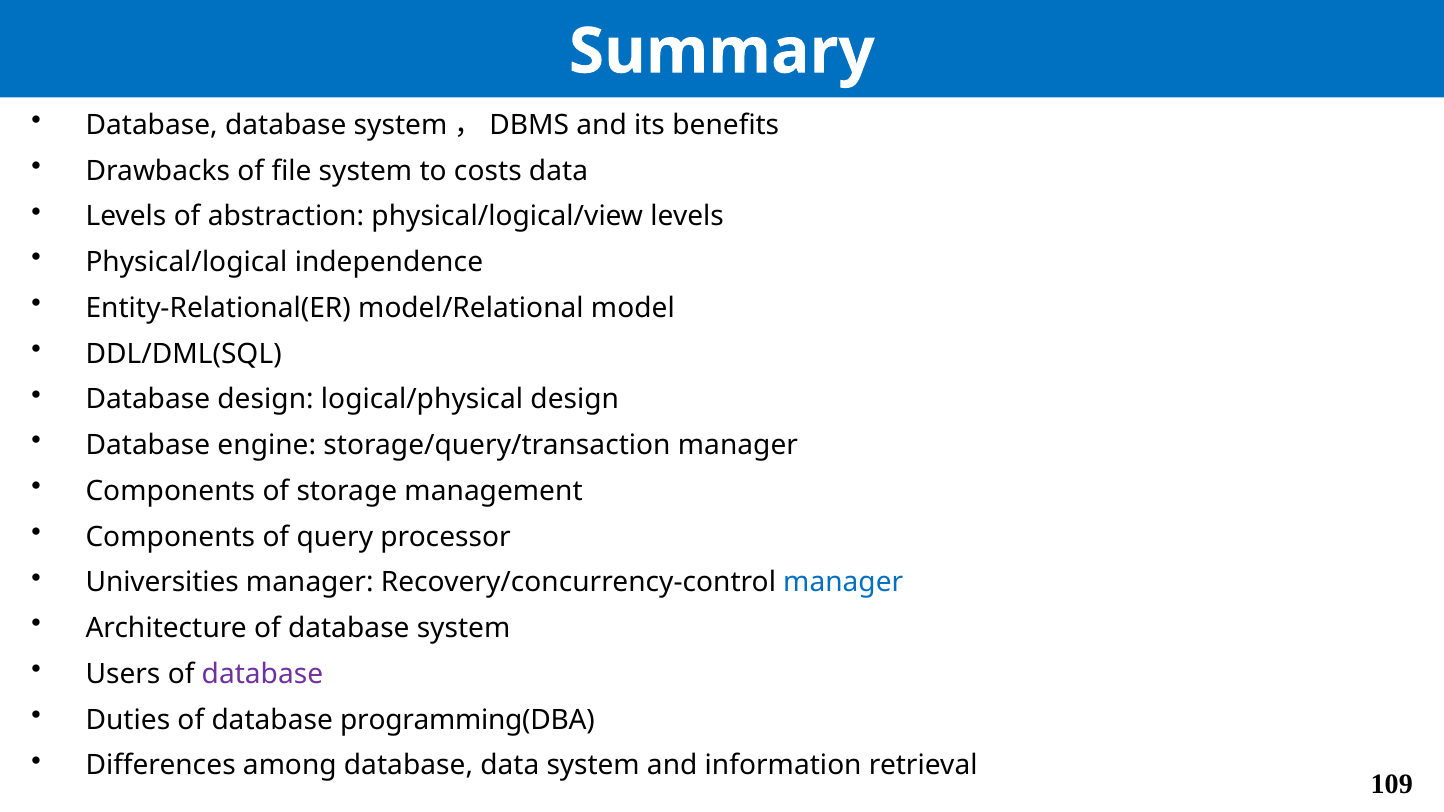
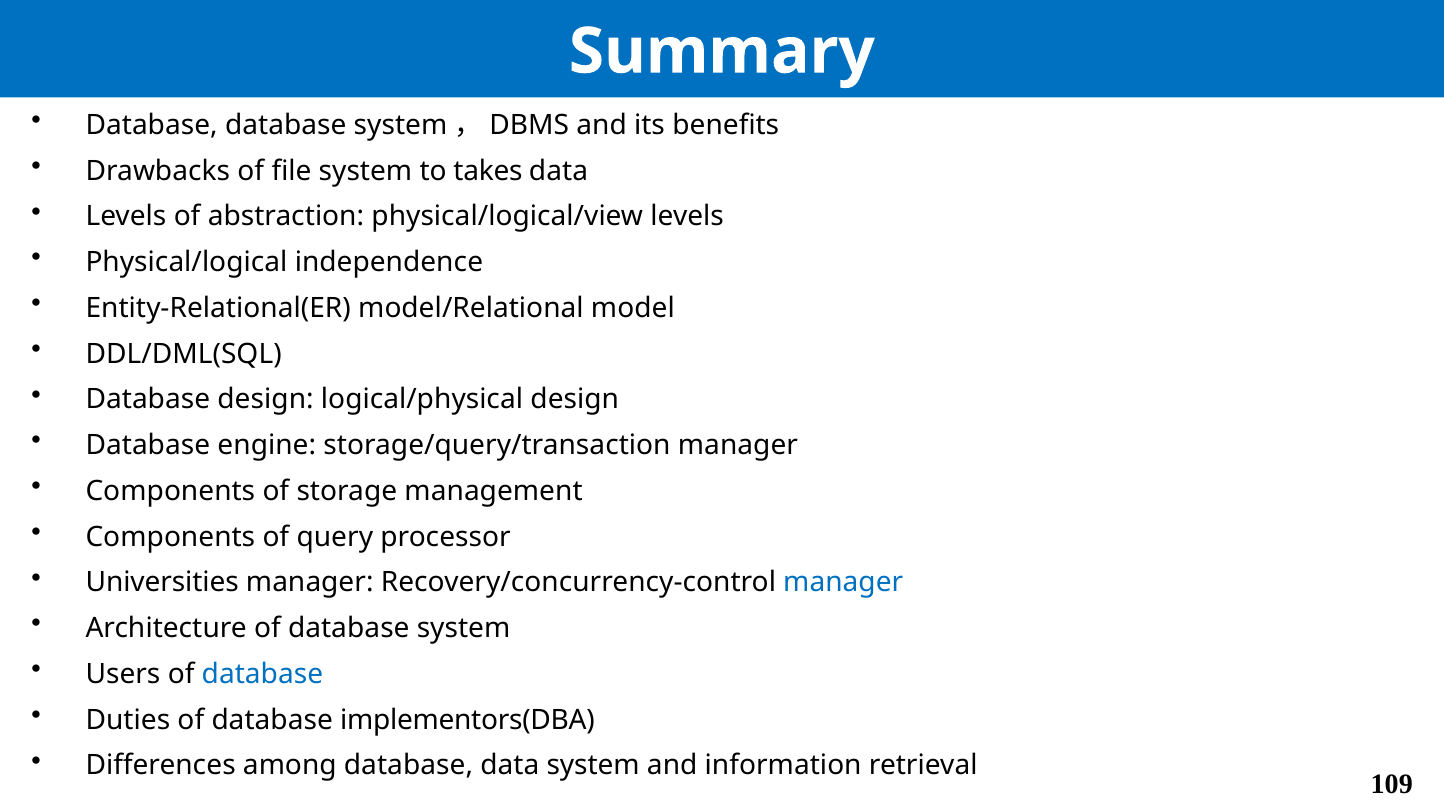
costs: costs -> takes
database at (262, 674) colour: purple -> blue
programming(DBA: programming(DBA -> implementors(DBA
